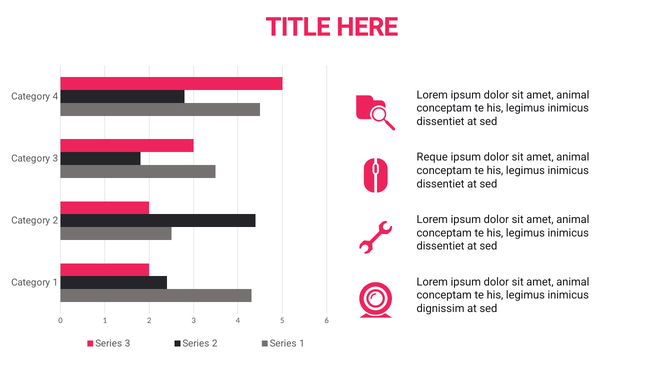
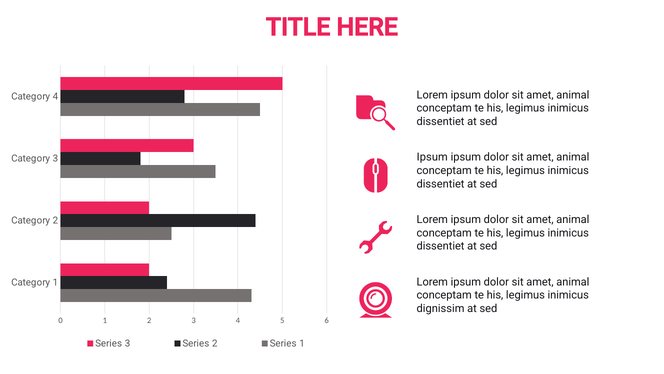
Reque at (432, 157): Reque -> Ipsum
